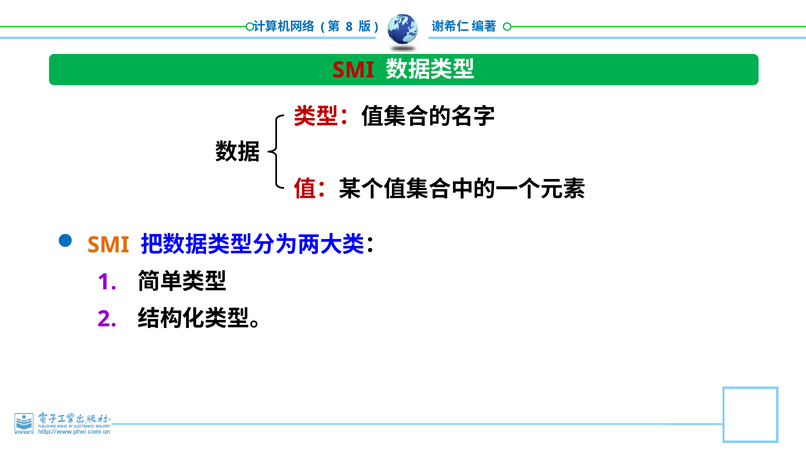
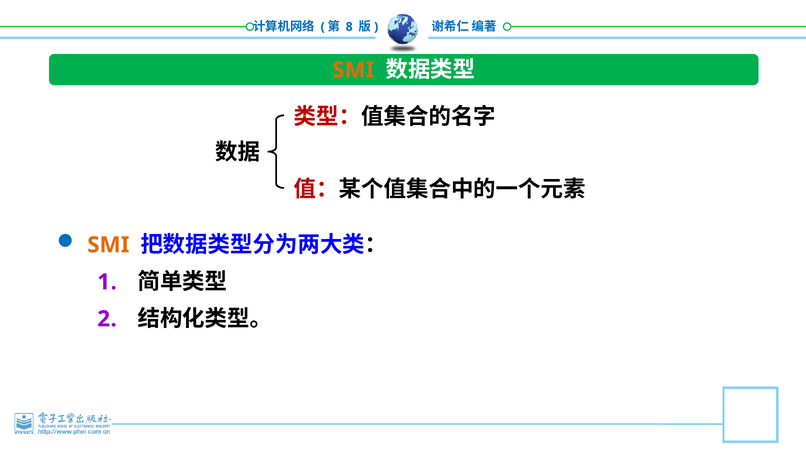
SMI at (353, 70) colour: red -> orange
